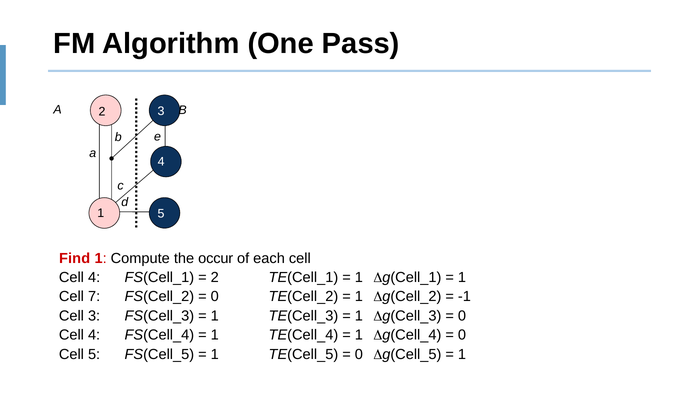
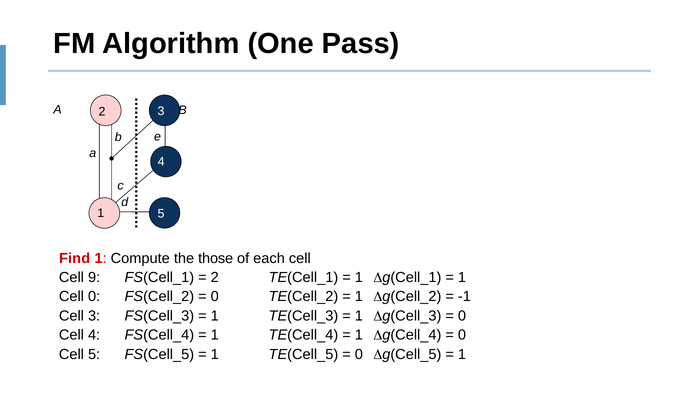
occur: occur -> those
4 at (94, 278): 4 -> 9
Cell 7: 7 -> 0
